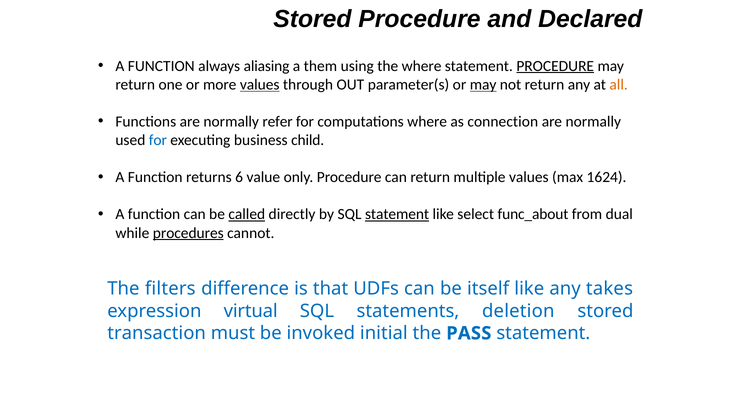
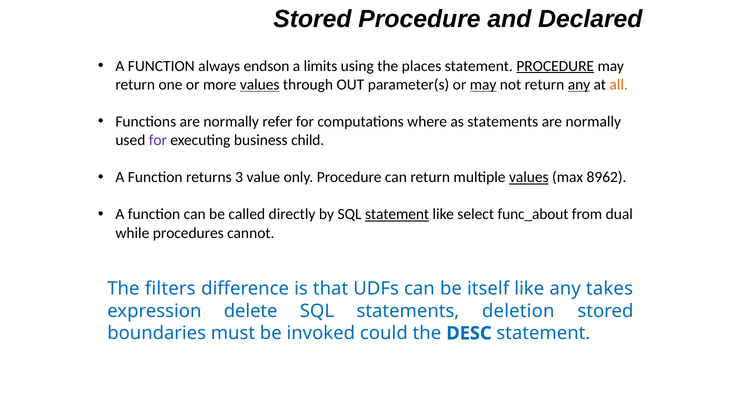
aliasing: aliasing -> endson
them: them -> limits
the where: where -> places
any at (579, 85) underline: none -> present
as connection: connection -> statements
for at (158, 140) colour: blue -> purple
6: 6 -> 3
values at (529, 177) underline: none -> present
1624: 1624 -> 8962
called underline: present -> none
procedures underline: present -> none
virtual: virtual -> delete
transaction: transaction -> boundaries
initial: initial -> could
PASS: PASS -> DESC
